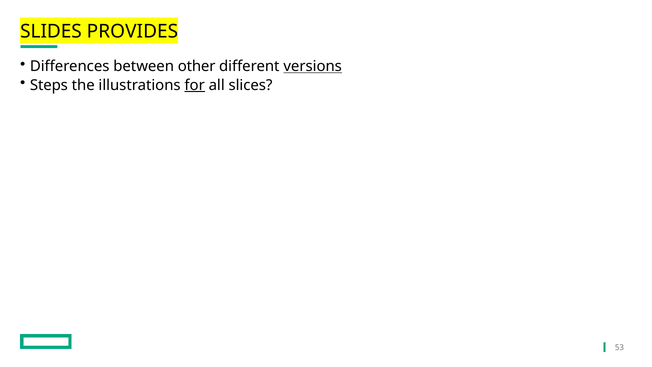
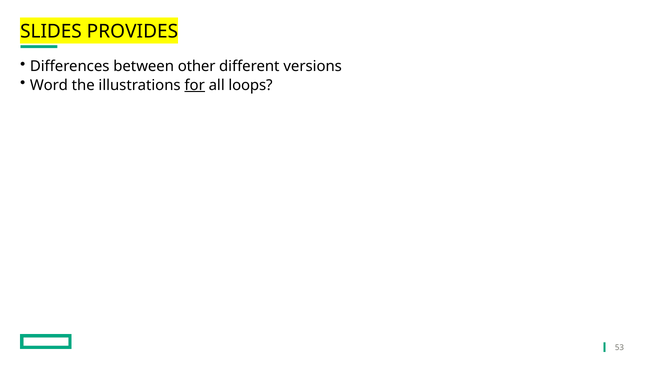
versions underline: present -> none
Steps: Steps -> Word
slices: slices -> loops
